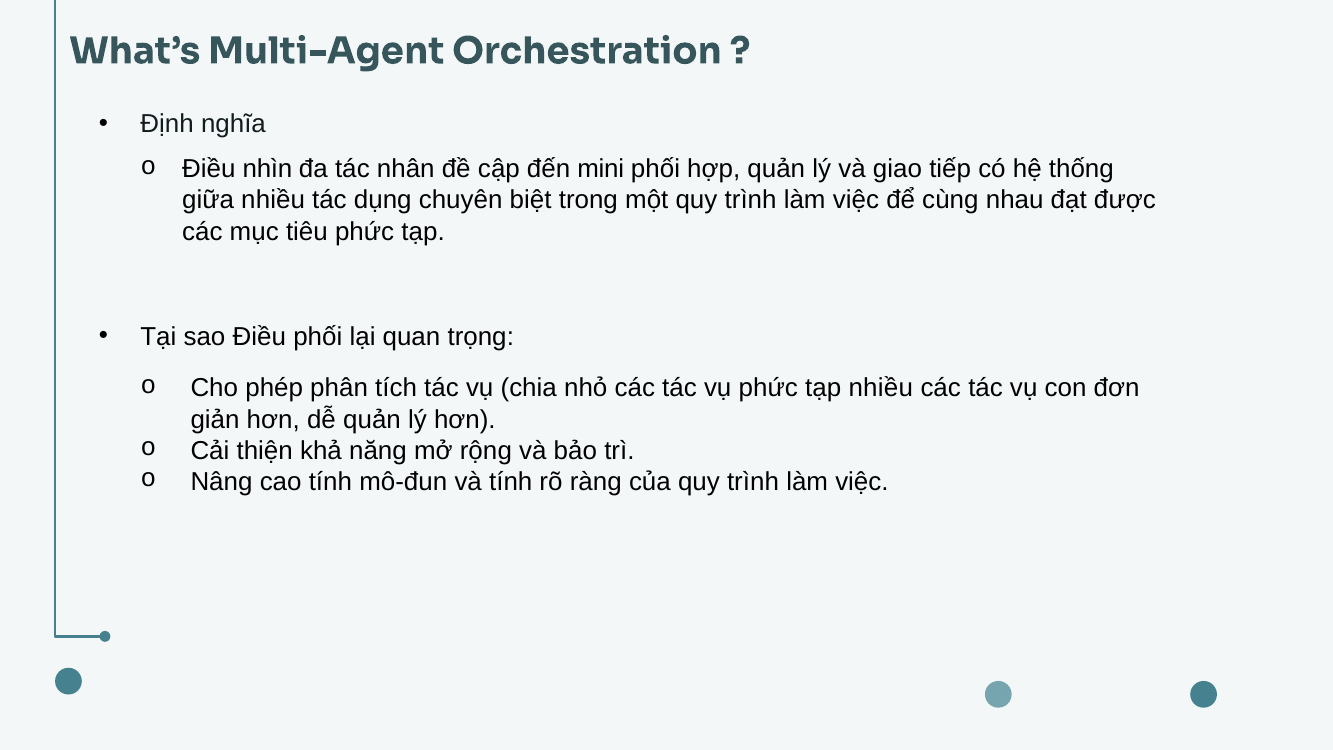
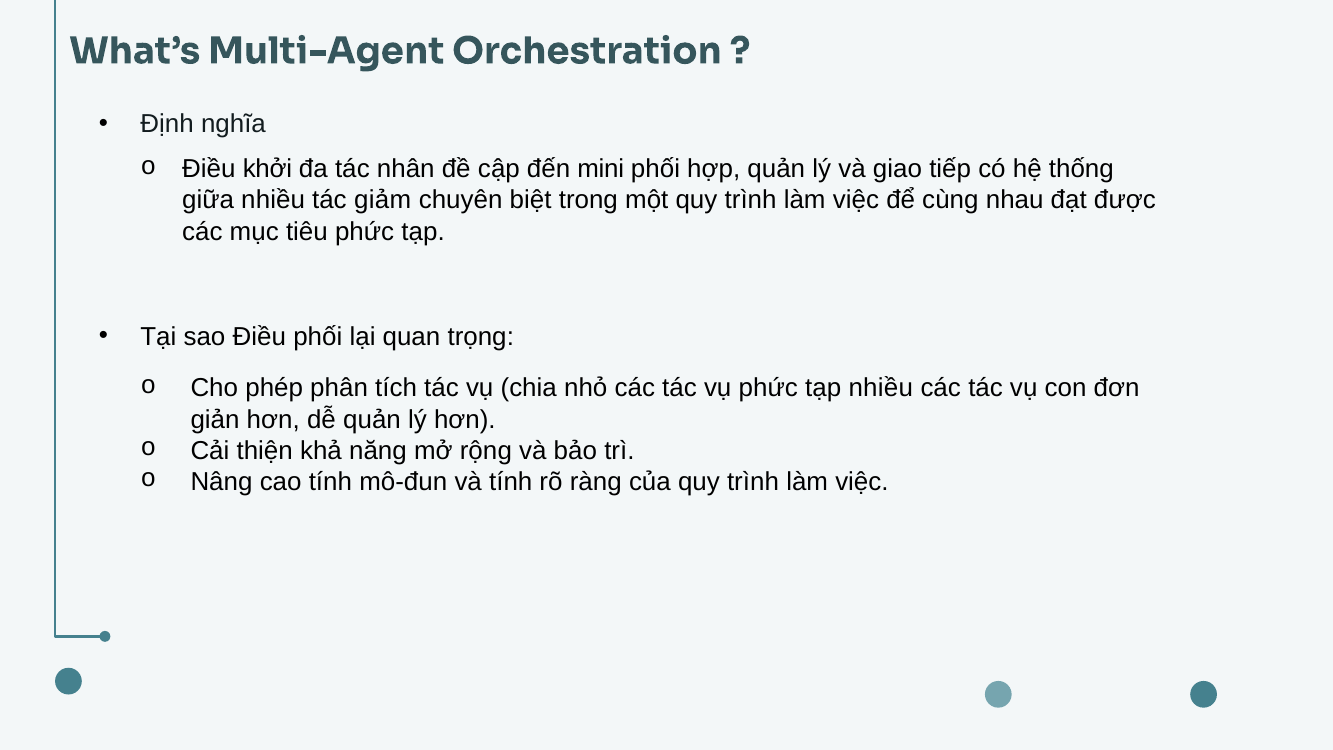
nhìn: nhìn -> khởi
dụng: dụng -> giảm
